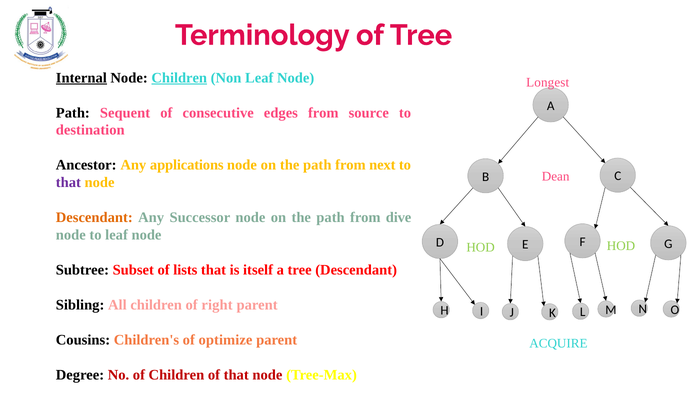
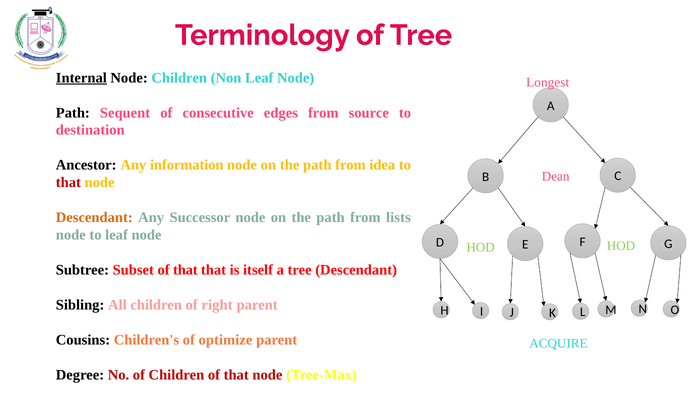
Children at (179, 78) underline: present -> none
applications: applications -> information
next: next -> idea
that at (68, 183) colour: purple -> red
dive: dive -> lists
Subset of lists: lists -> that
